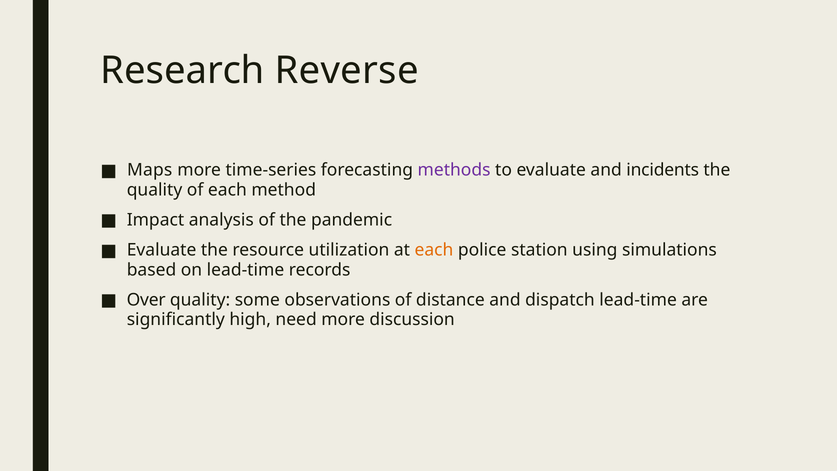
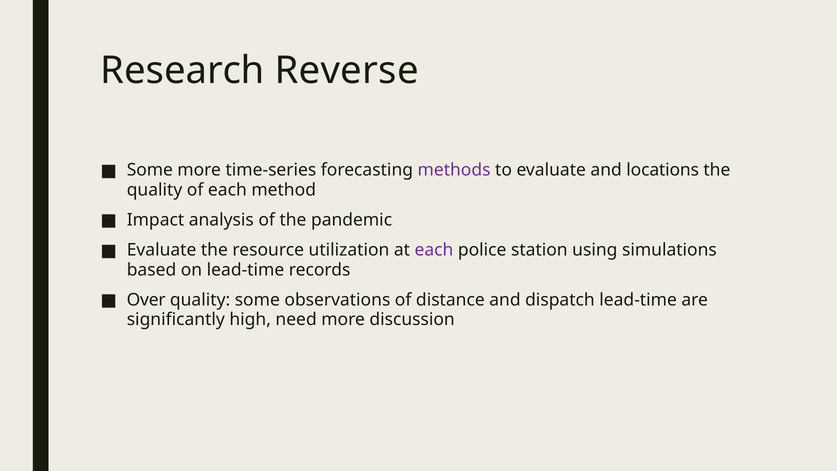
Maps at (150, 170): Maps -> Some
incidents: incidents -> locations
each at (434, 250) colour: orange -> purple
